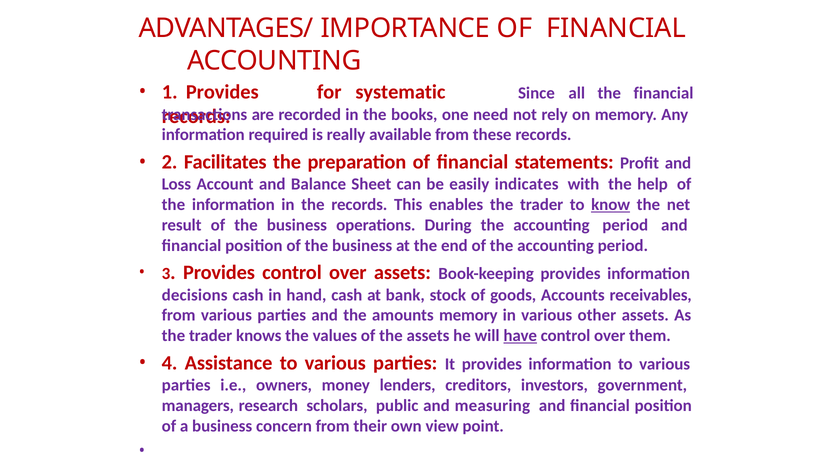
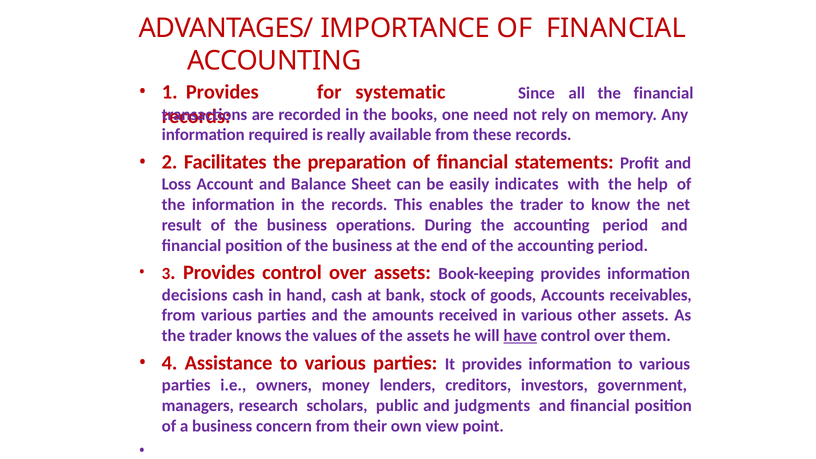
know underline: present -> none
amounts memory: memory -> received
measuring: measuring -> judgments
